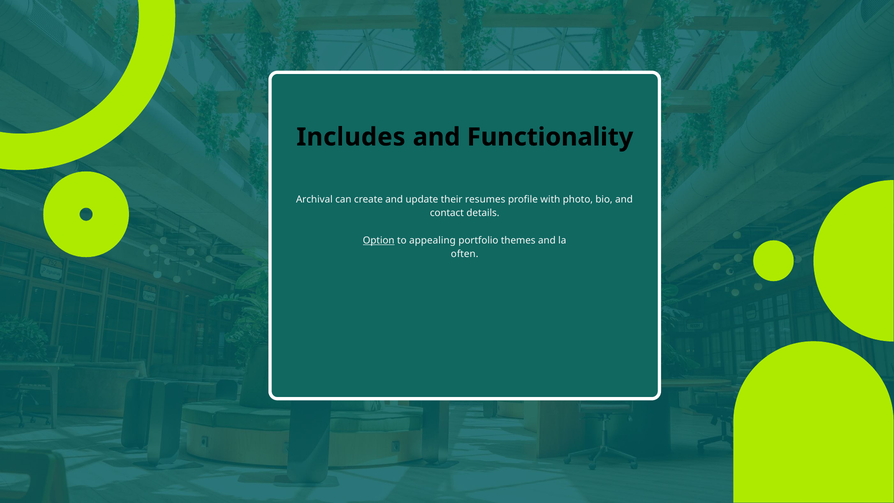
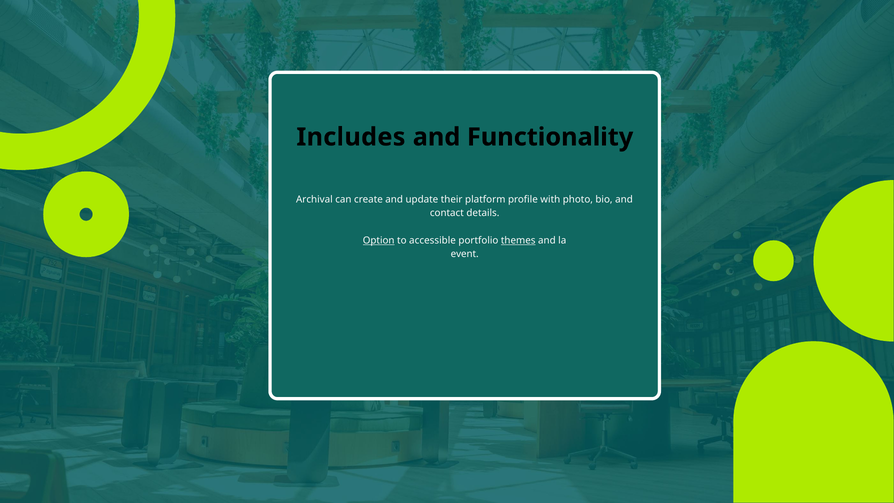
resumes: resumes -> platform
appealing: appealing -> accessible
themes underline: none -> present
often: often -> event
